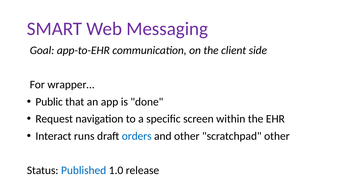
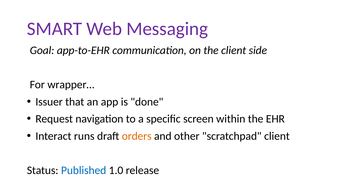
Public: Public -> Issuer
orders colour: blue -> orange
scratchpad other: other -> client
